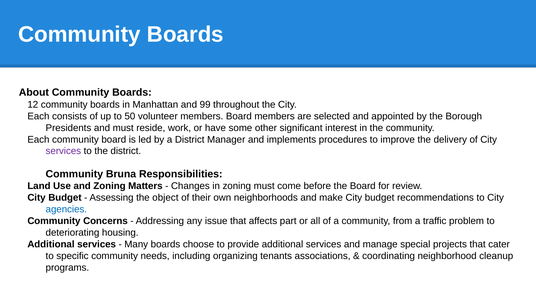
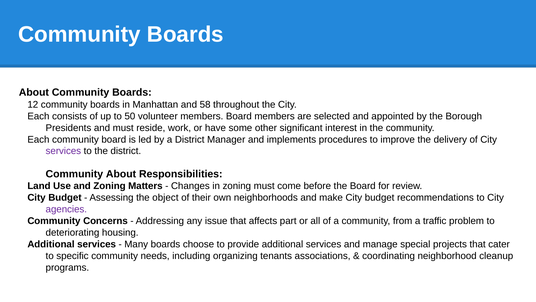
99: 99 -> 58
Community Bruna: Bruna -> About
agencies colour: blue -> purple
